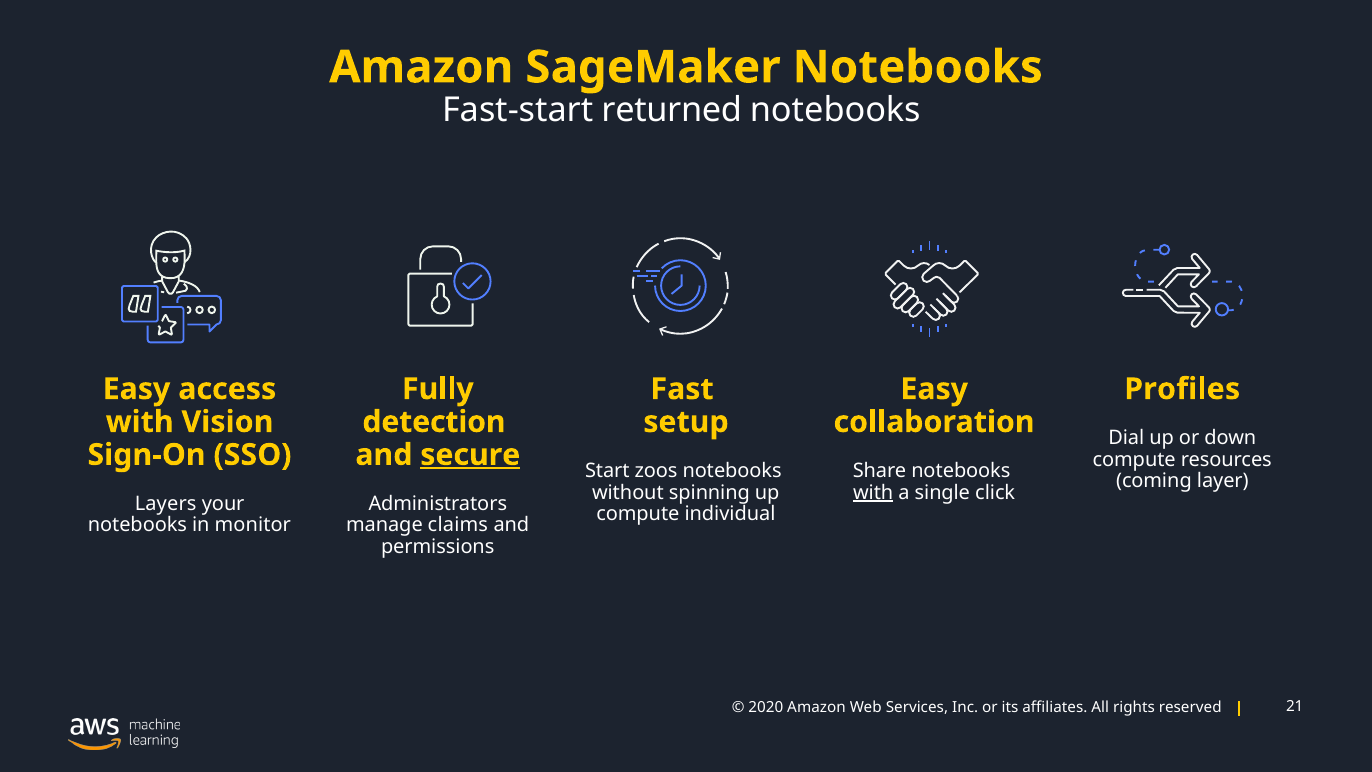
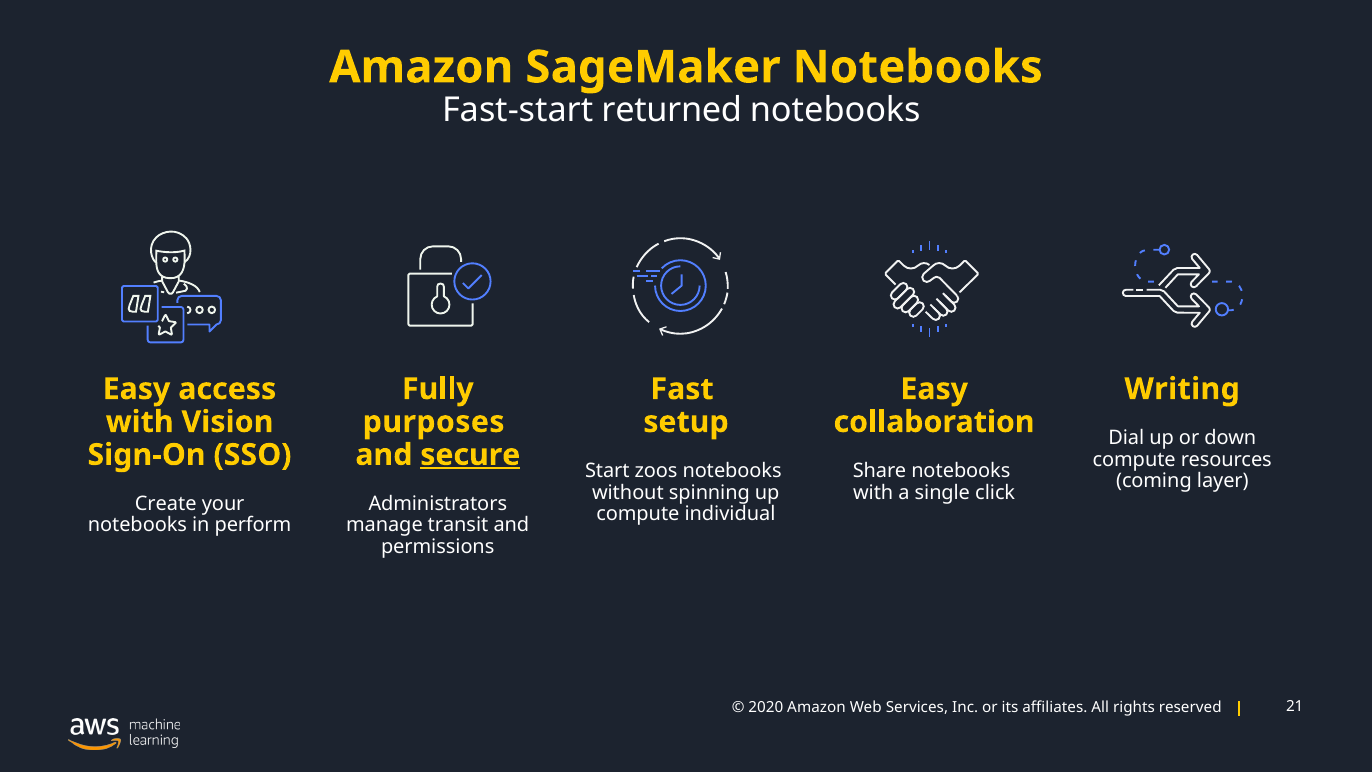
Profiles: Profiles -> Writing
detection: detection -> purposes
with at (873, 492) underline: present -> none
Layers: Layers -> Create
monitor: monitor -> perform
claims: claims -> transit
